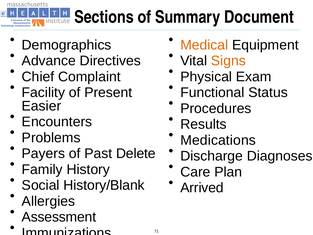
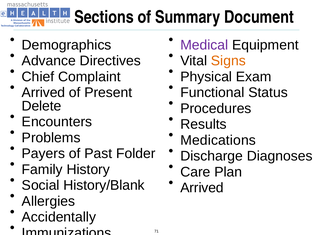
Medical colour: orange -> purple
Facility at (43, 92): Facility -> Arrived
Easier: Easier -> Delete
Delete: Delete -> Folder
Assessment: Assessment -> Accidentally
